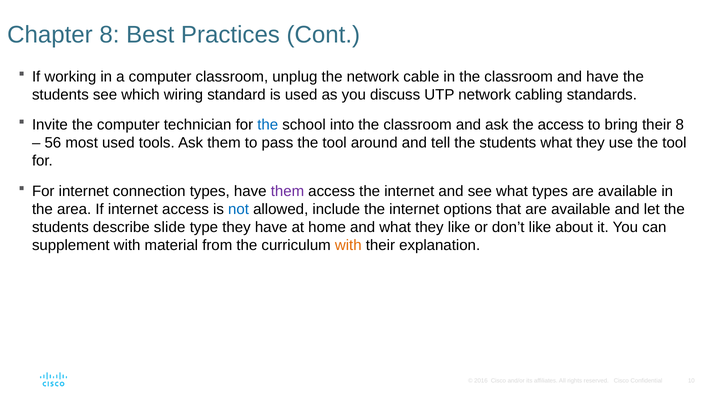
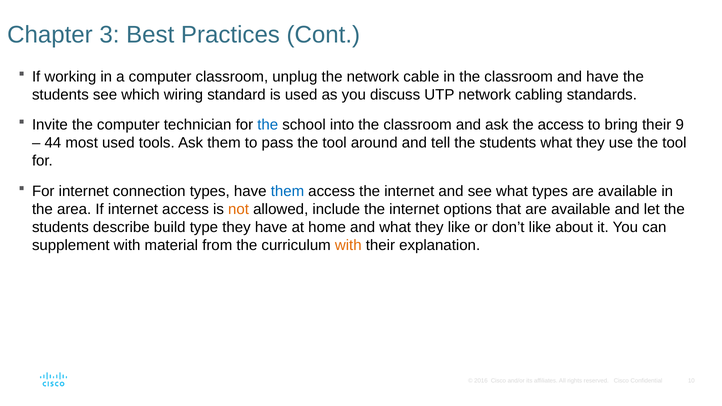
Chapter 8: 8 -> 3
their 8: 8 -> 9
56: 56 -> 44
them at (287, 191) colour: purple -> blue
not colour: blue -> orange
slide: slide -> build
